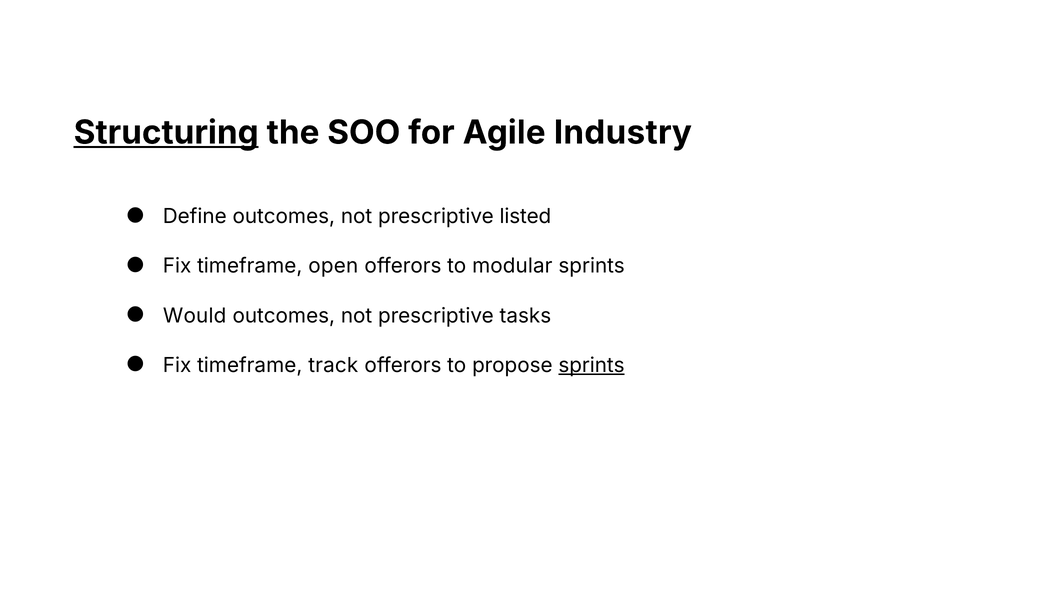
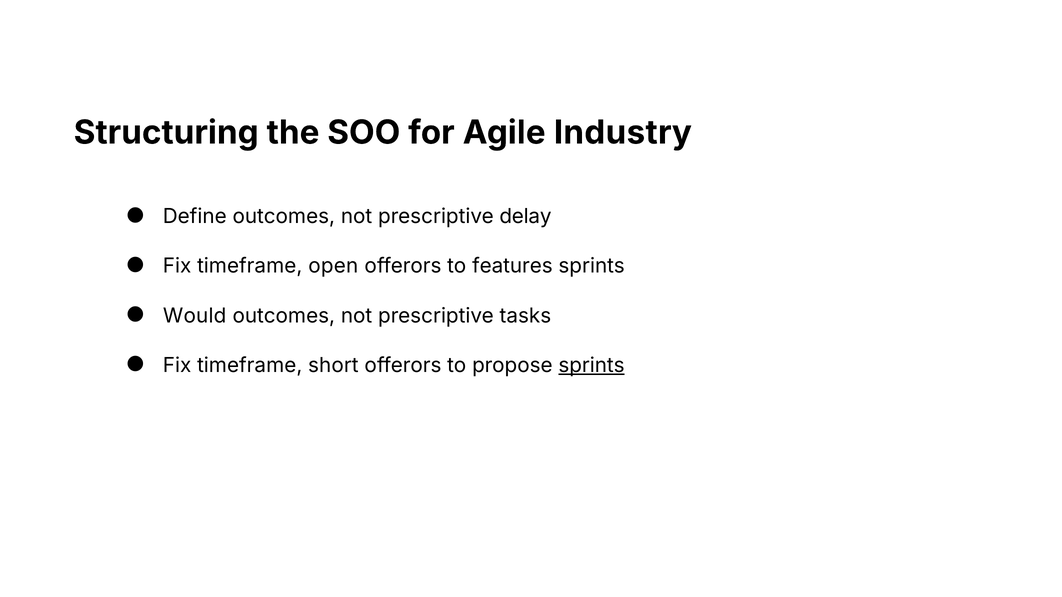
Structuring underline: present -> none
listed: listed -> delay
modular: modular -> features
track: track -> short
